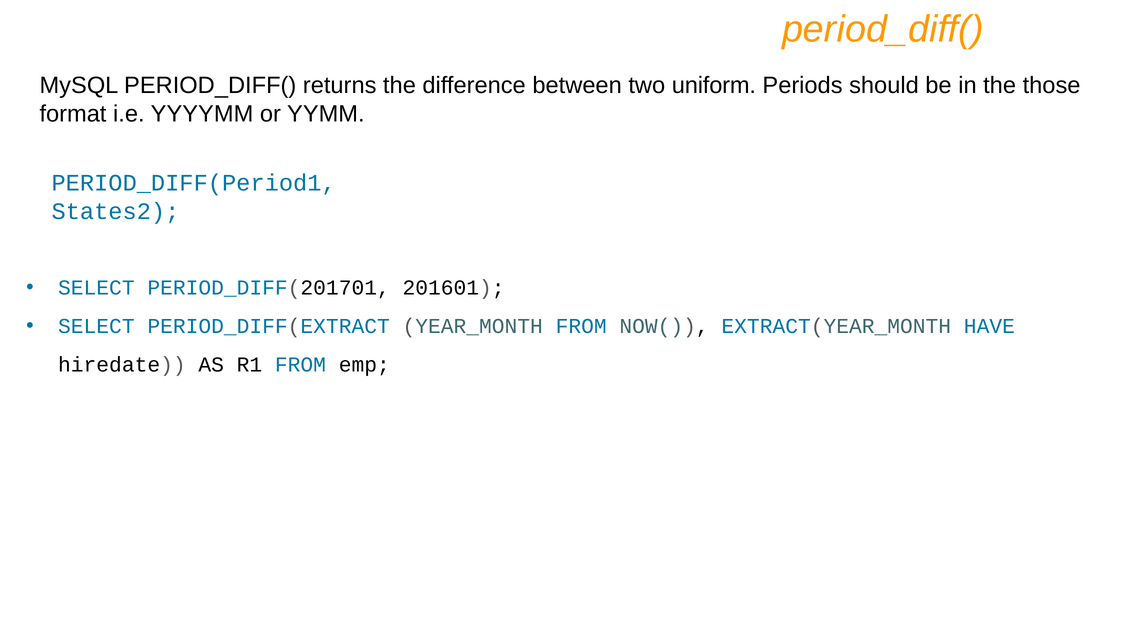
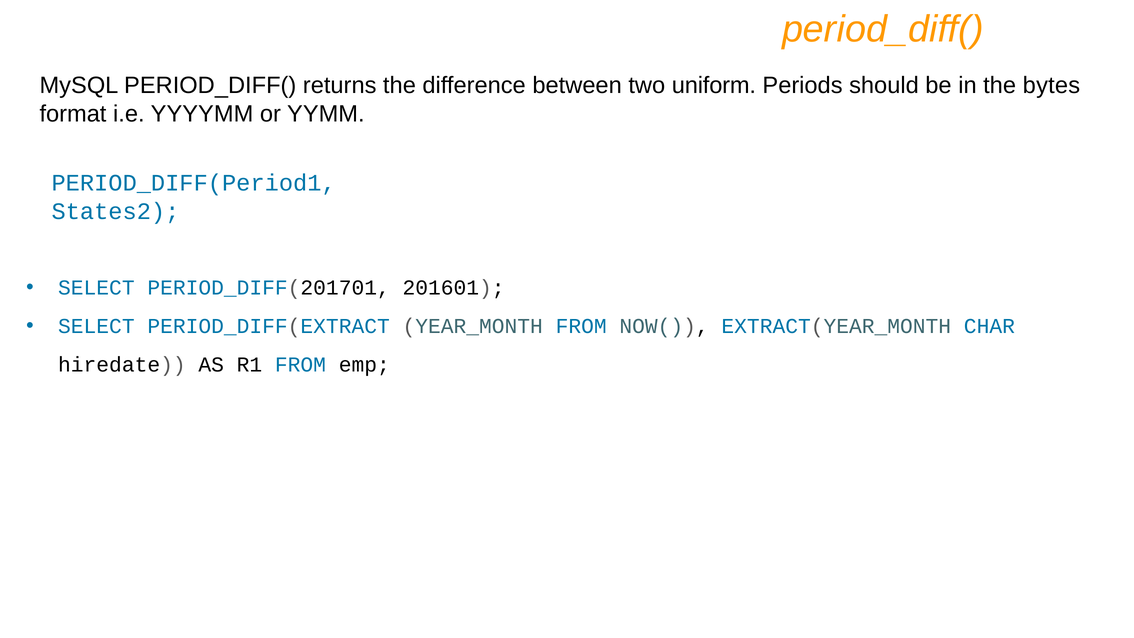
those: those -> bytes
HAVE: HAVE -> CHAR
